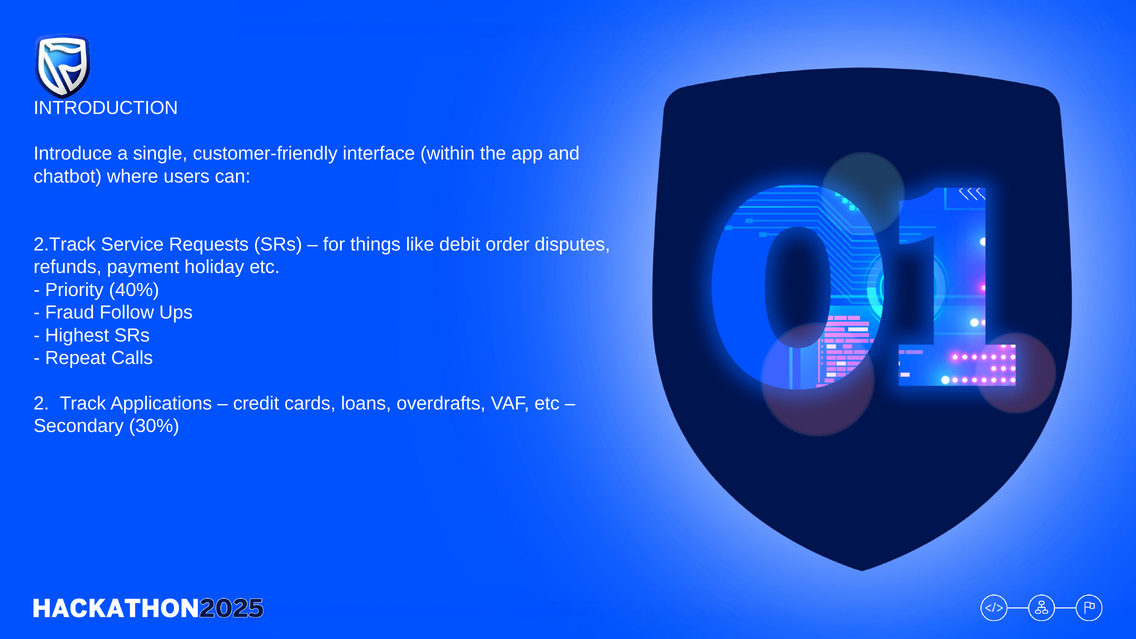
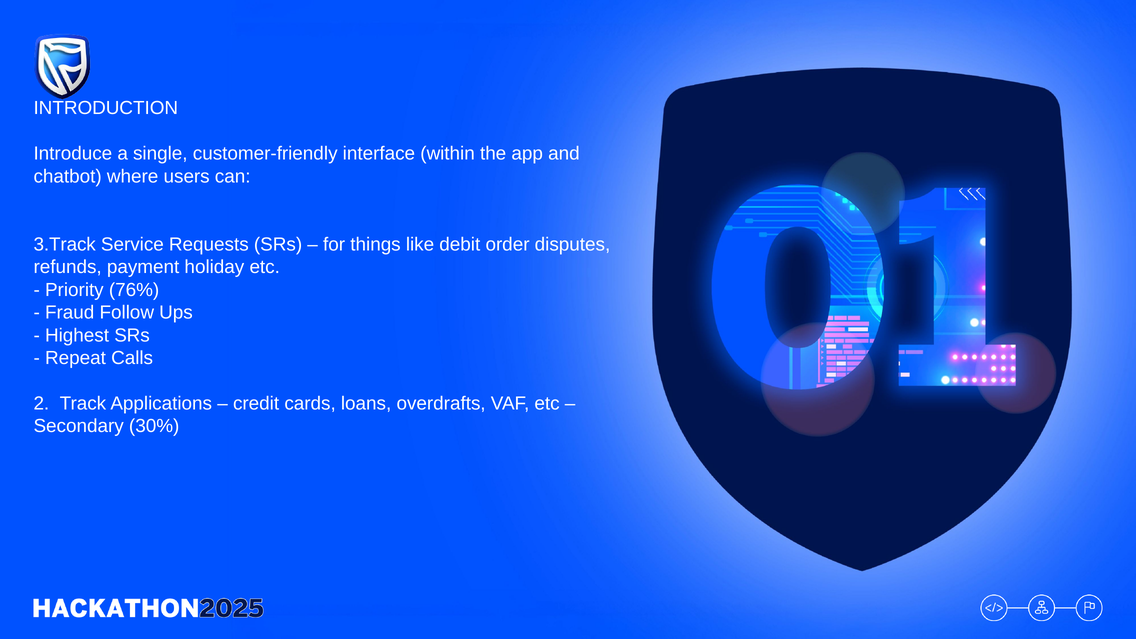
2.Track: 2.Track -> 3.Track
40%: 40% -> 76%
